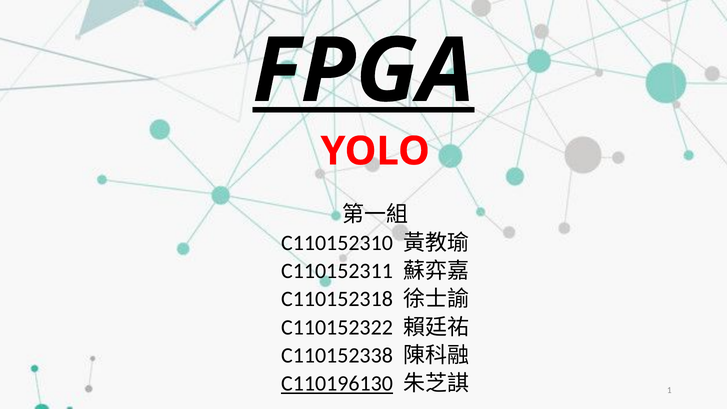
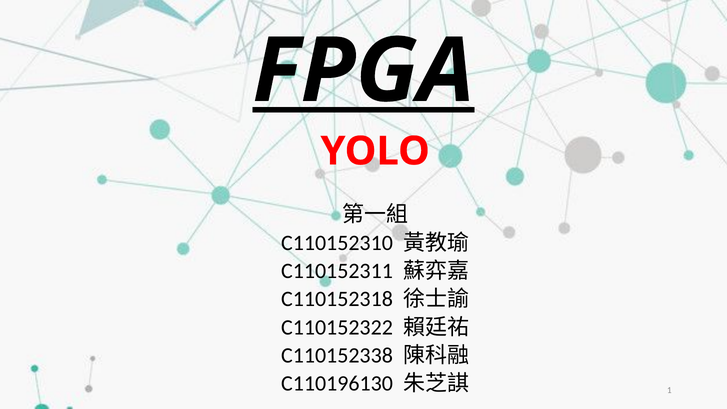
C110196130 underline: present -> none
